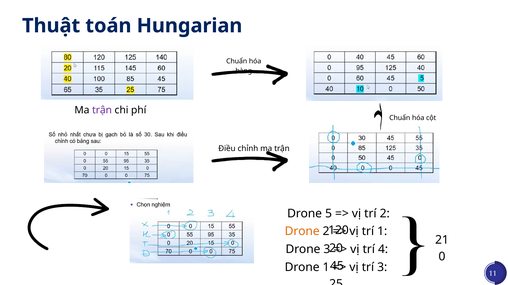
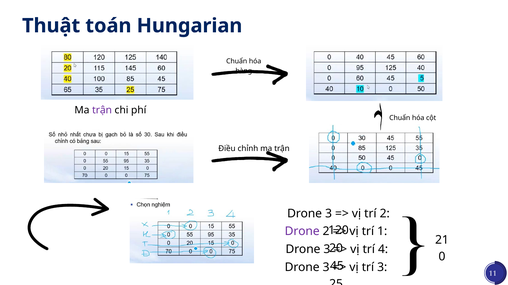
5 at (329, 214): 5 -> 3
Drone at (302, 232) colour: orange -> purple
1 at (326, 268): 1 -> 3
